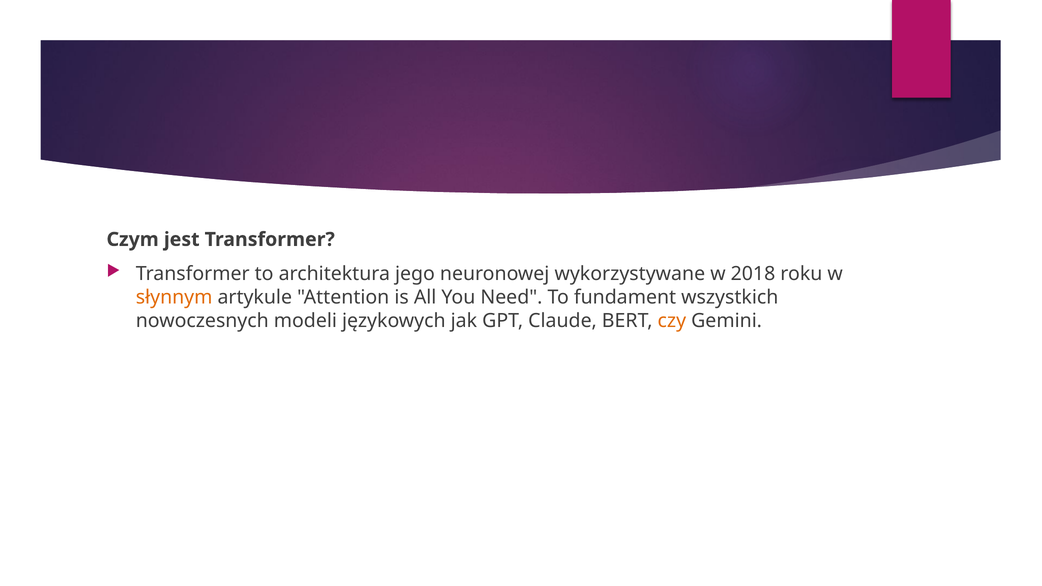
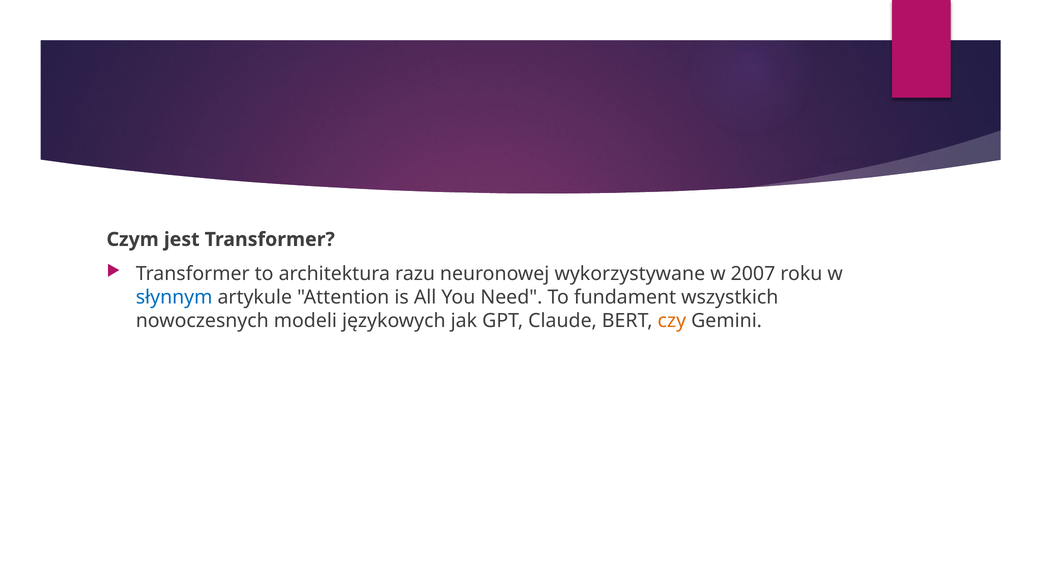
jego: jego -> razu
2018: 2018 -> 2007
słynnym colour: orange -> blue
